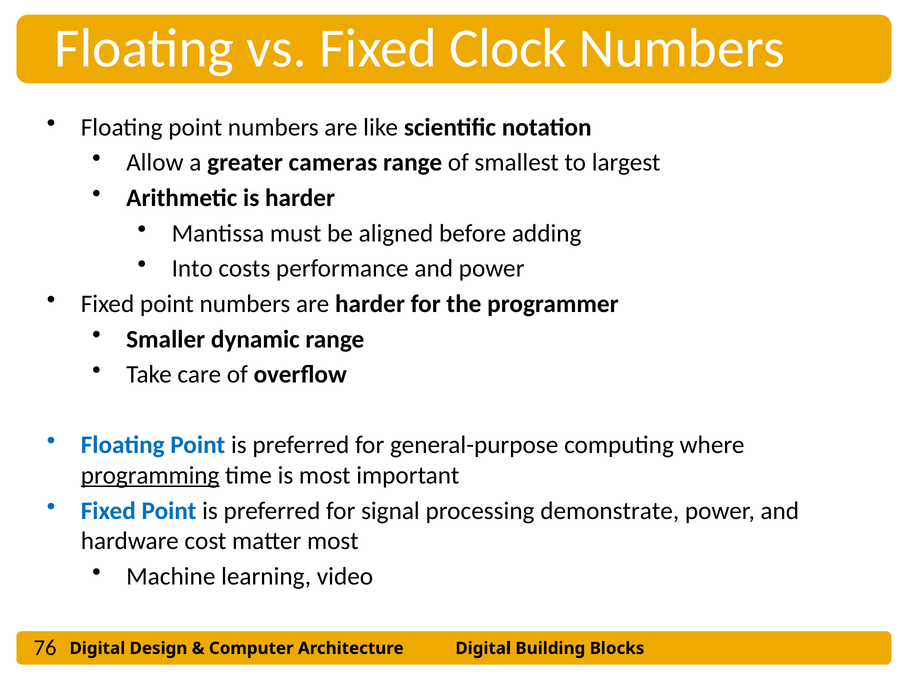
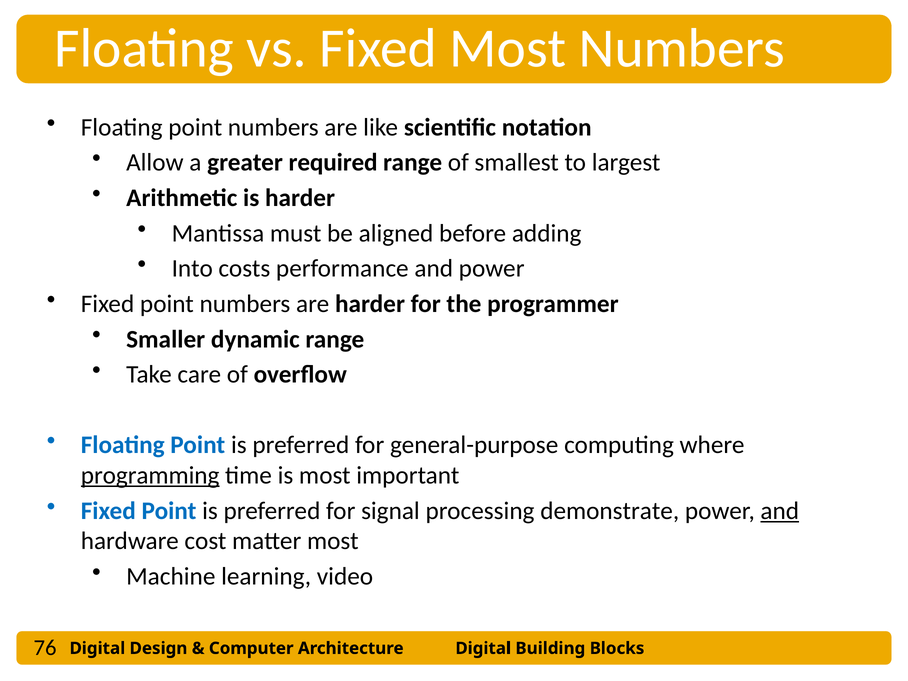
Fixed Clock: Clock -> Most
cameras: cameras -> required
and at (780, 511) underline: none -> present
